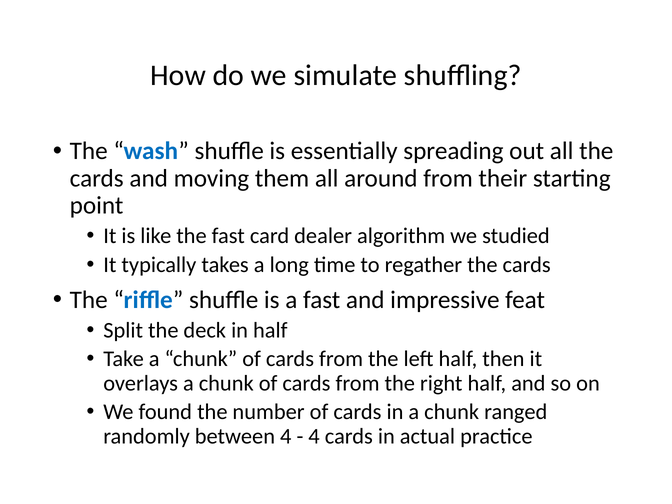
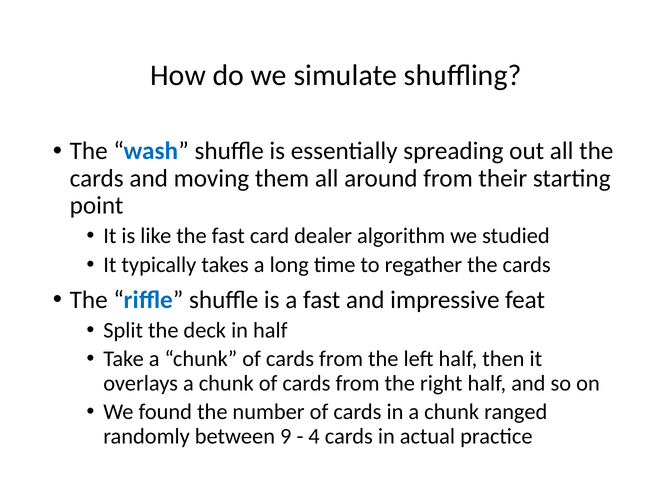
between 4: 4 -> 9
